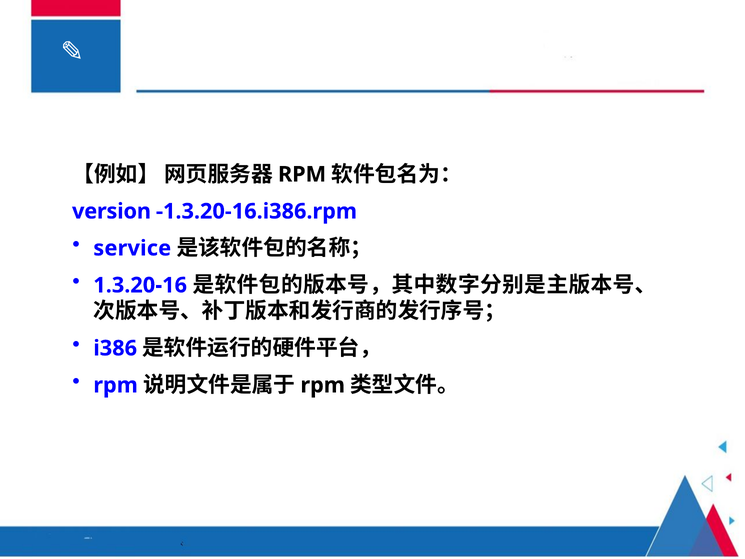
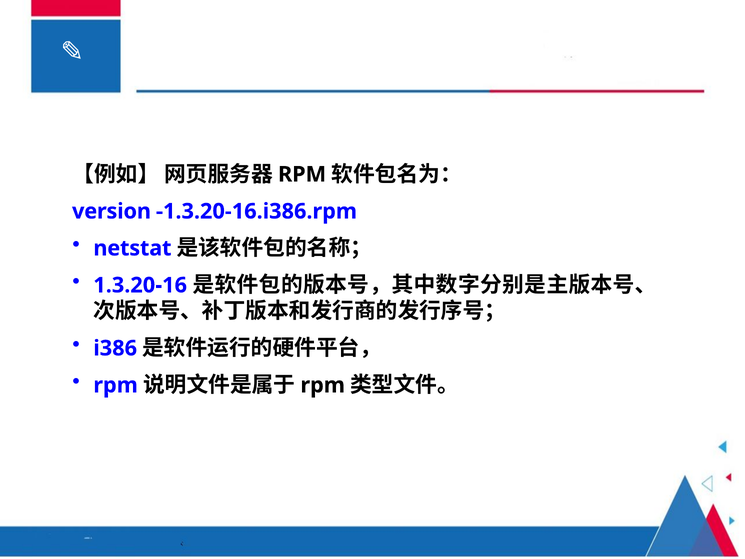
service: service -> netstat
